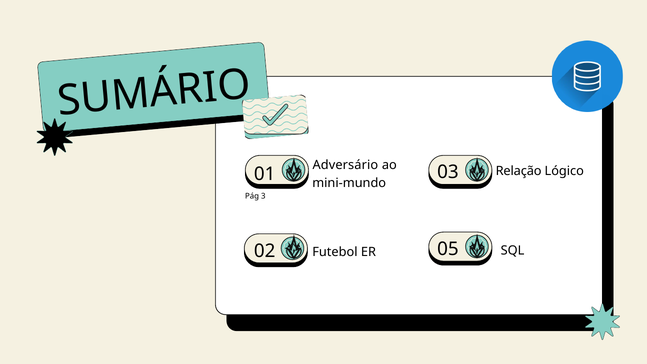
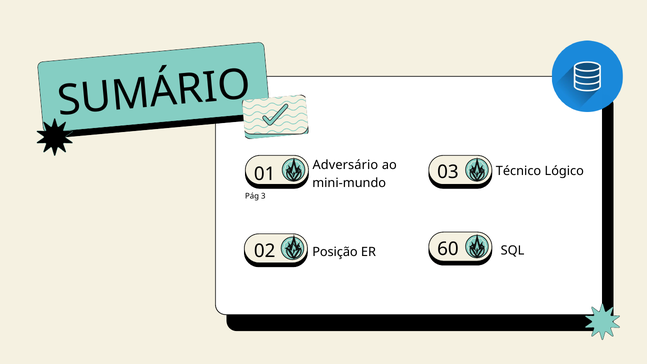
Relação: Relação -> Técnico
05: 05 -> 60
Futebol: Futebol -> Posição
